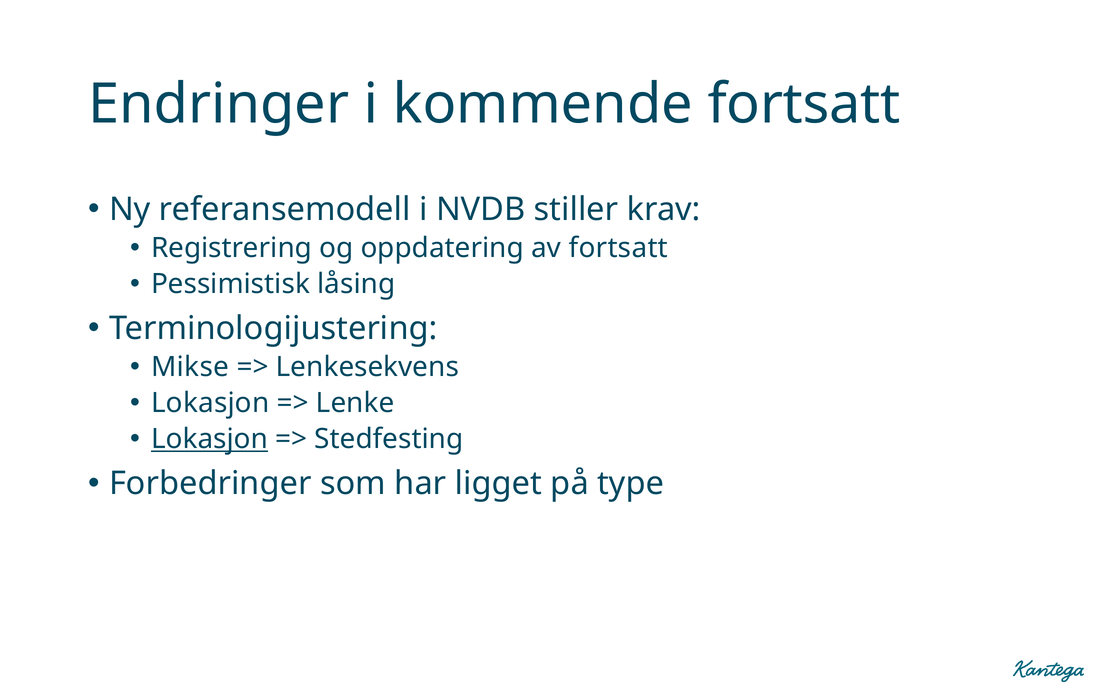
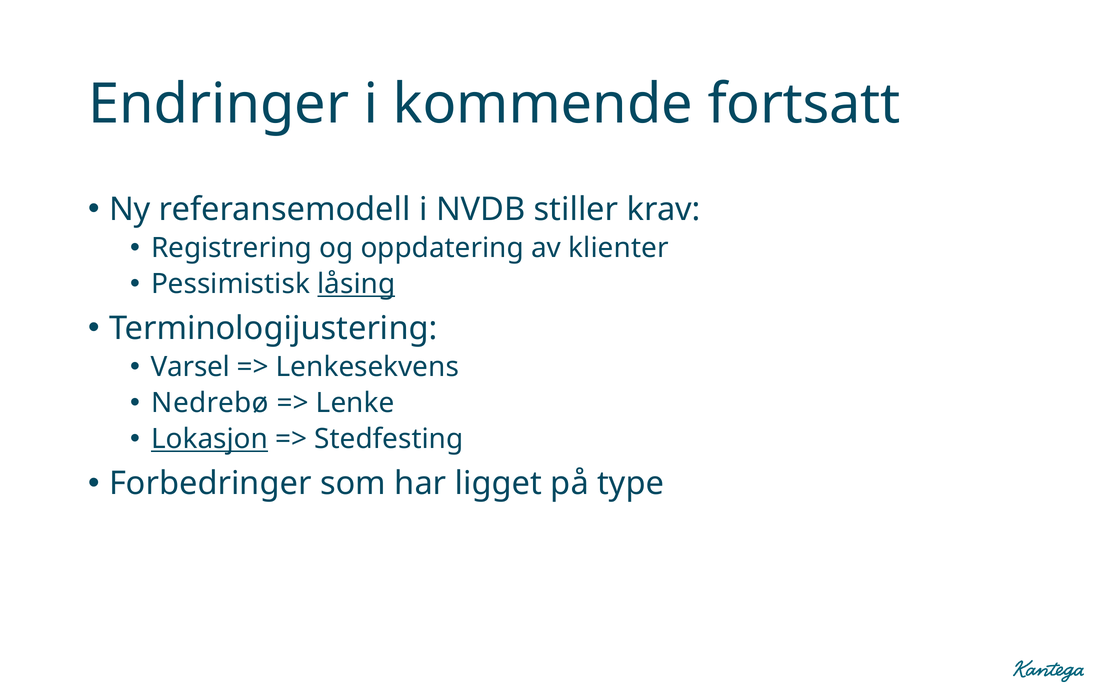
av fortsatt: fortsatt -> klienter
låsing underline: none -> present
Mikse: Mikse -> Varsel
Lokasjon at (210, 403): Lokasjon -> Nedrebø
